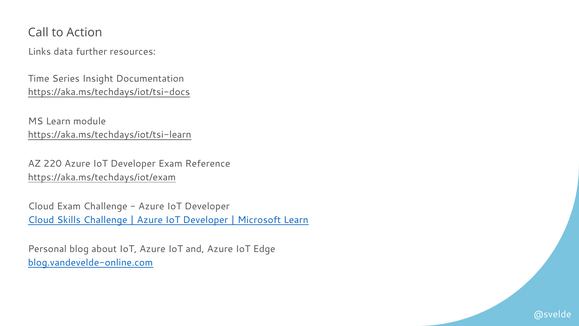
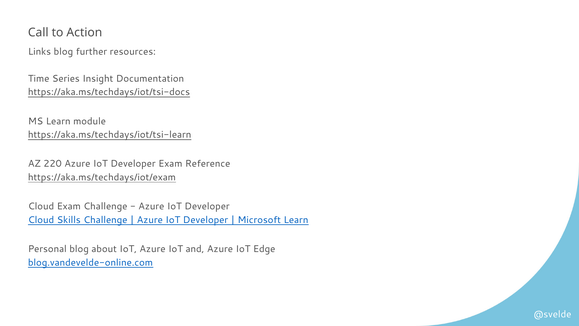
Links data: data -> blog
